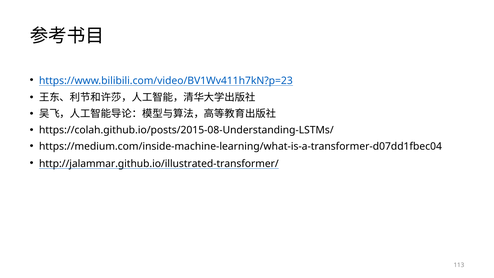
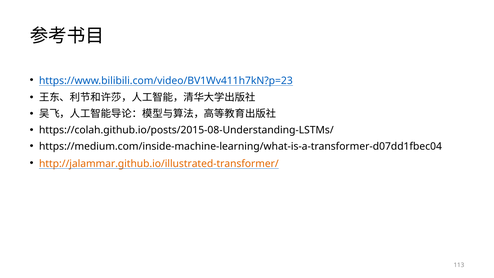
http://jalammar.github.io/illustrated-transformer/ colour: black -> orange
